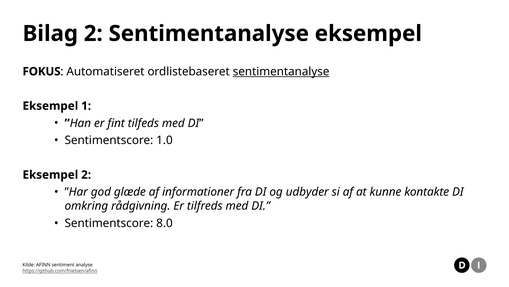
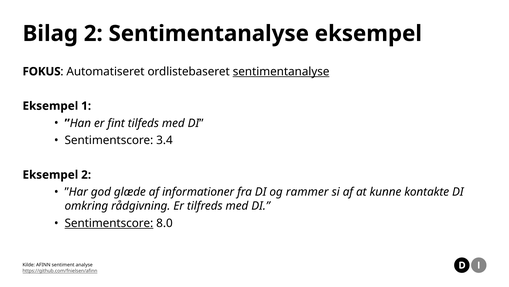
1.0: 1.0 -> 3.4
udbyder: udbyder -> rammer
Sentimentscore at (109, 223) underline: none -> present
